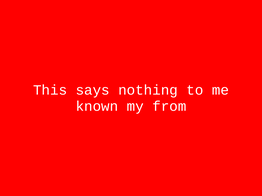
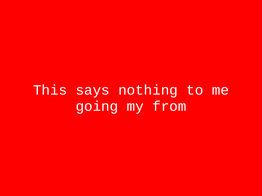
known: known -> going
